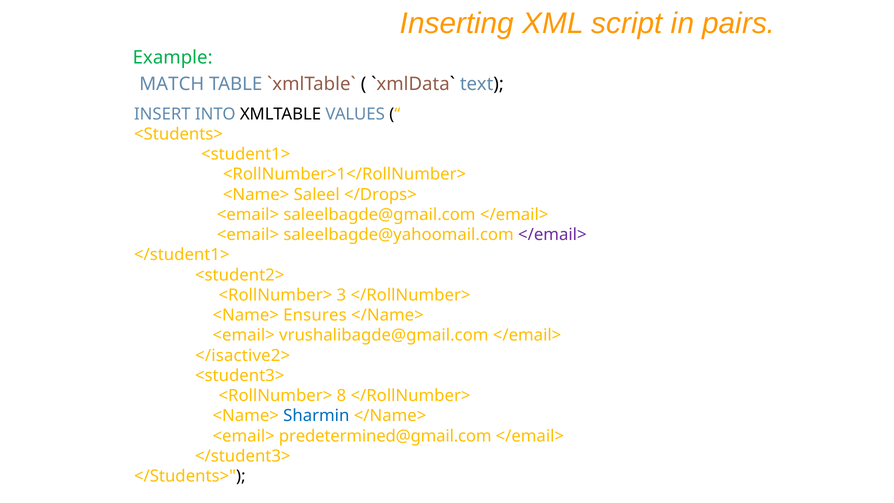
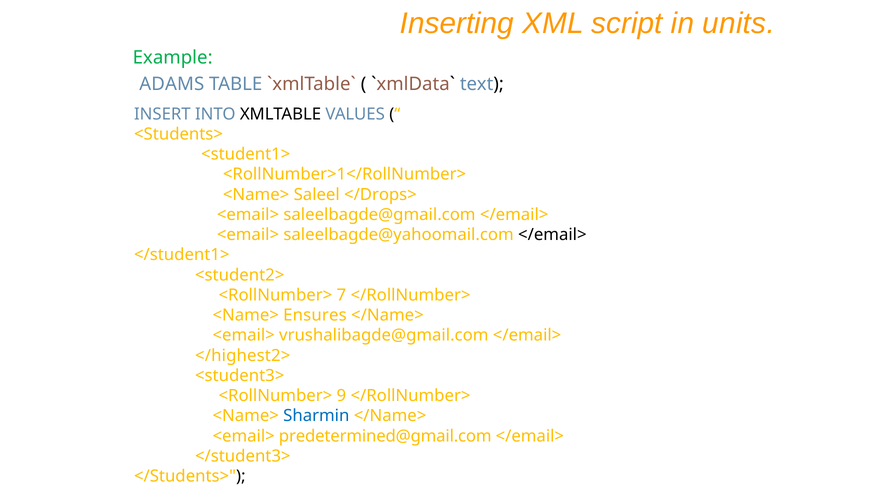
pairs: pairs -> units
MATCH: MATCH -> ADAMS
</email> at (552, 235) colour: purple -> black
3: 3 -> 7
</isactive2>: </isactive2> -> </highest2>
8: 8 -> 9
